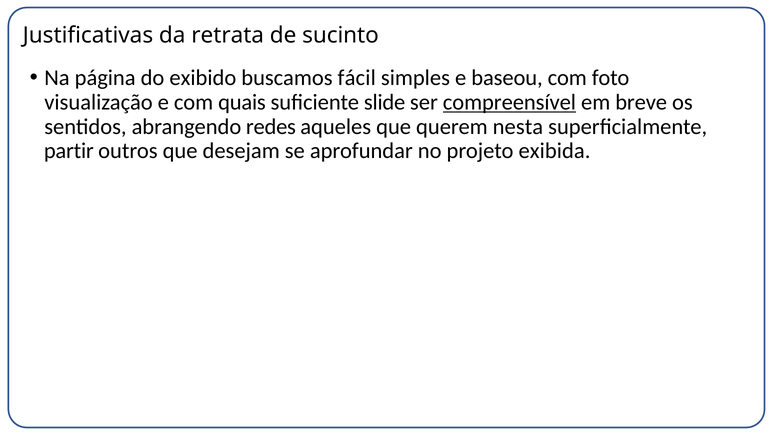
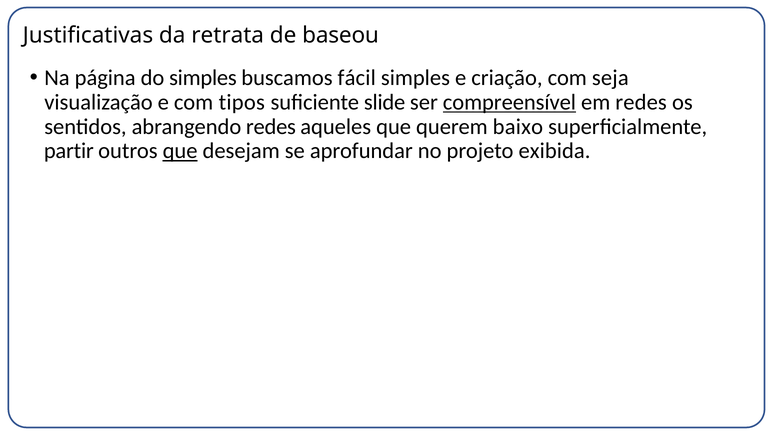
sucinto: sucinto -> baseou
do exibido: exibido -> simples
baseou: baseou -> criação
foto: foto -> seja
quais: quais -> tipos
em breve: breve -> redes
nesta: nesta -> baixo
que at (180, 151) underline: none -> present
